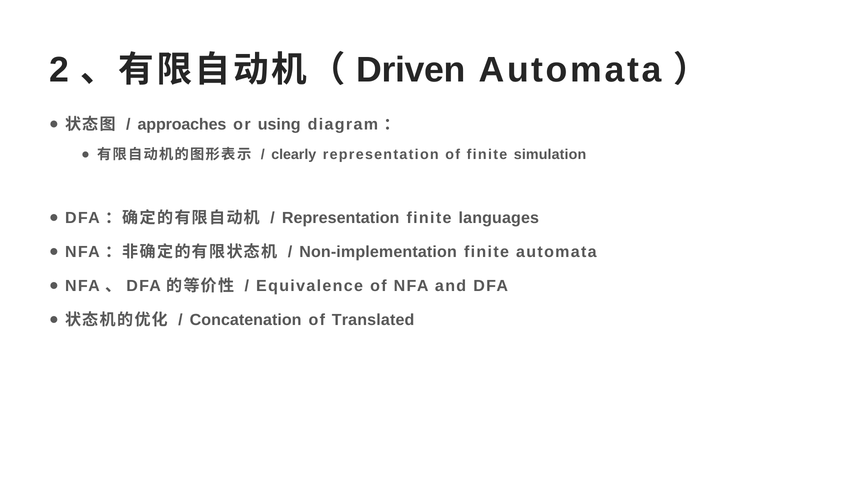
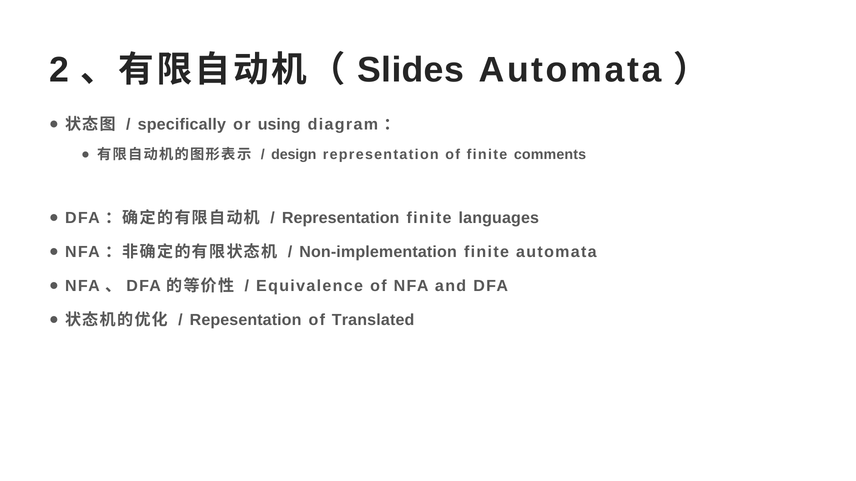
Driven: Driven -> Slides
approaches: approaches -> specifically
clearly: clearly -> design
simulation: simulation -> comments
Concatenation: Concatenation -> Repesentation
